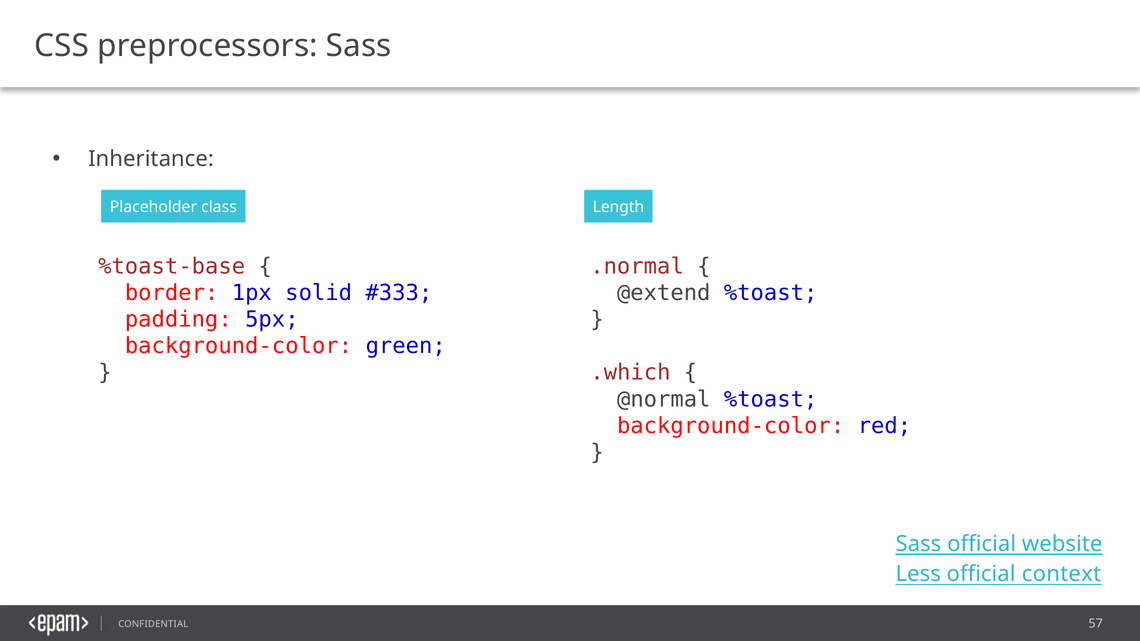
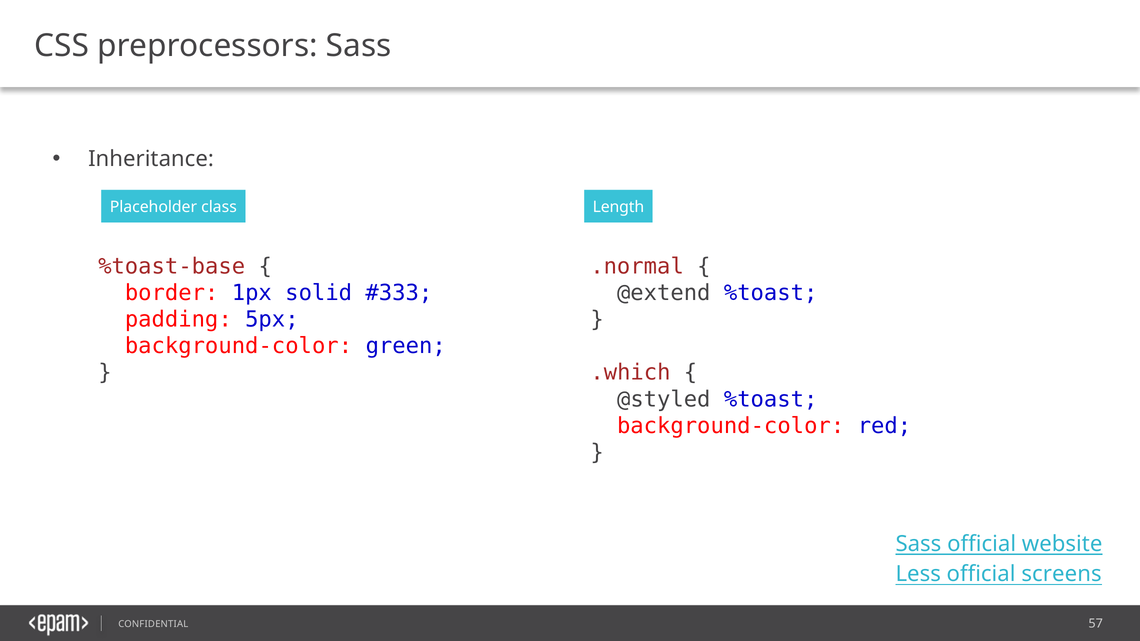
@normal: @normal -> @styled
context: context -> screens
